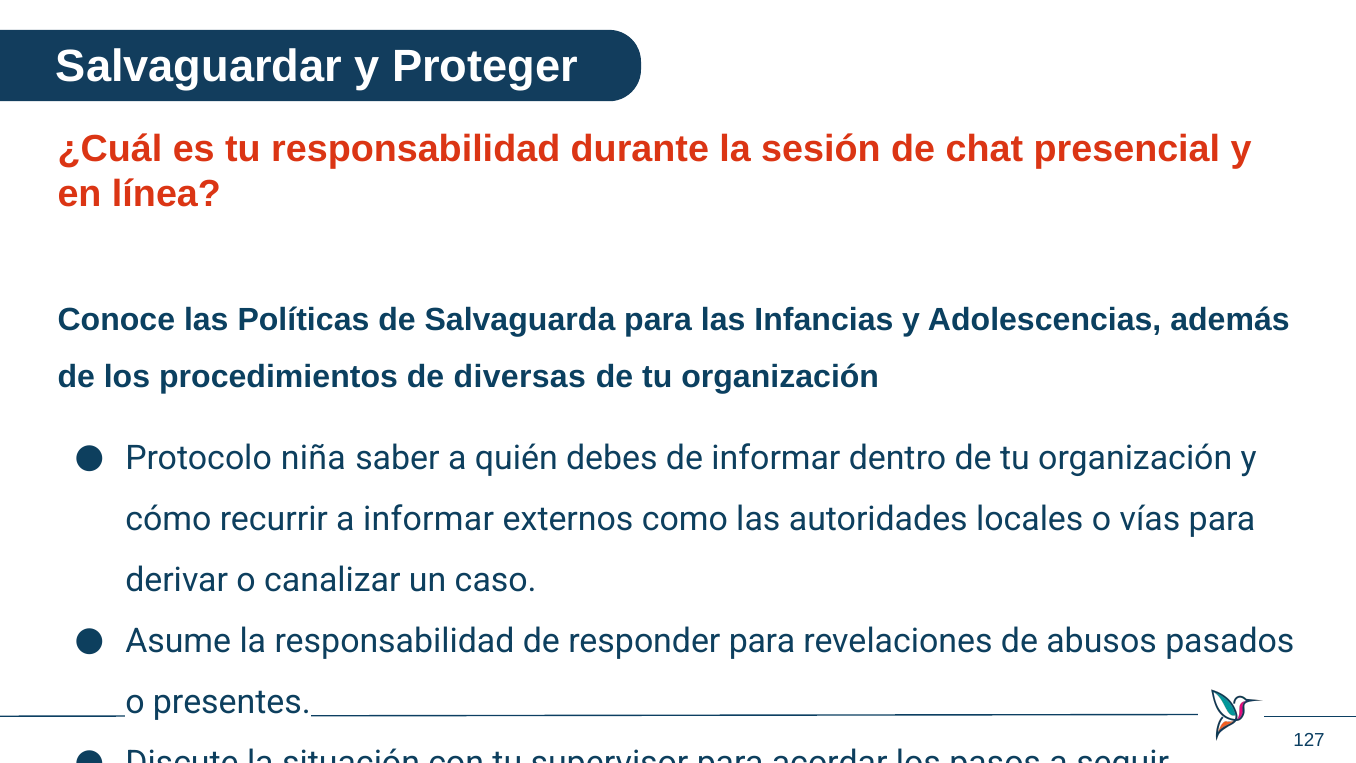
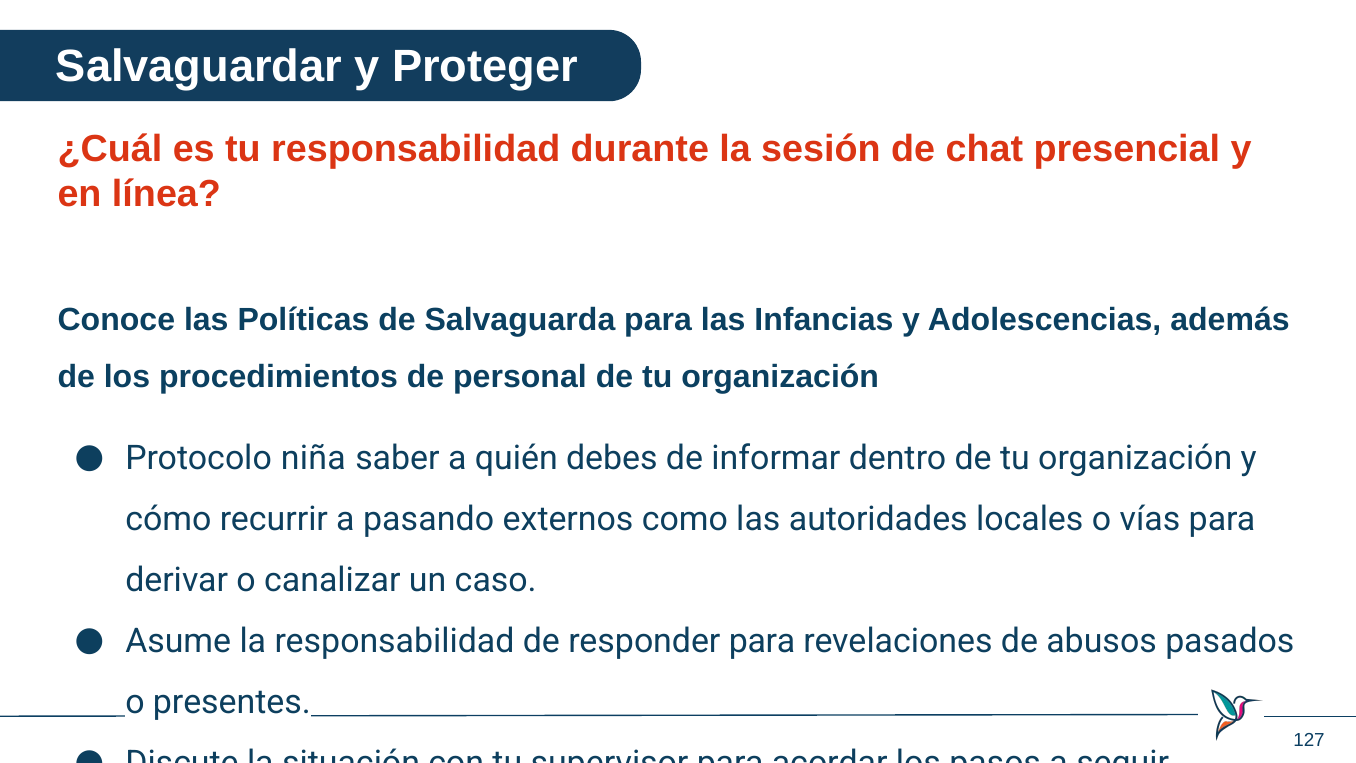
diversas: diversas -> personal
a informar: informar -> pasando
